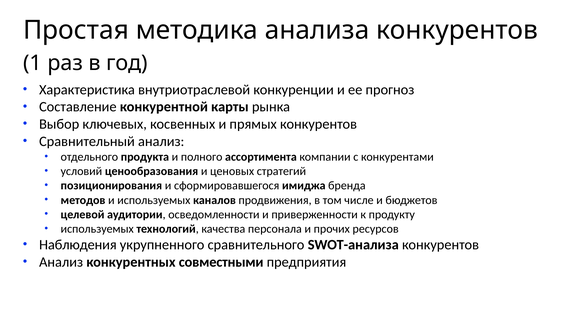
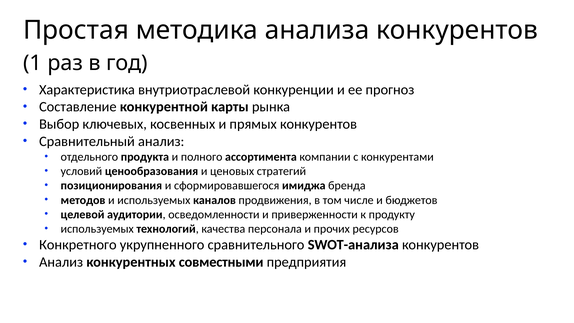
Наблюдения: Наблюдения -> Конкретного
